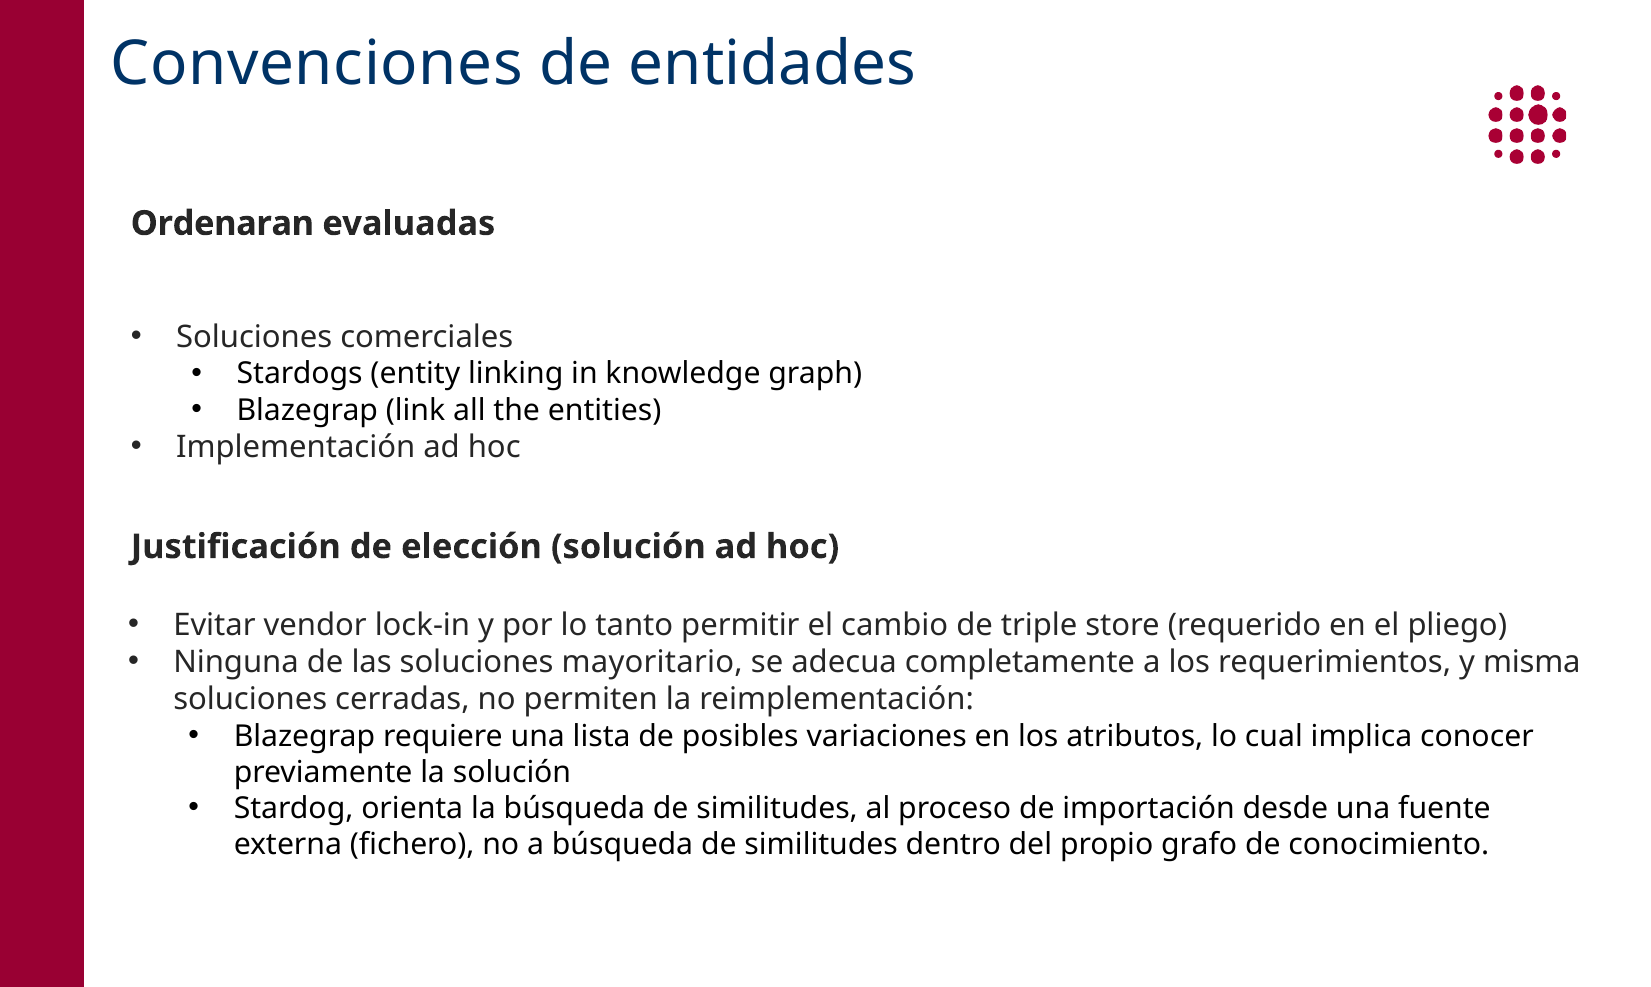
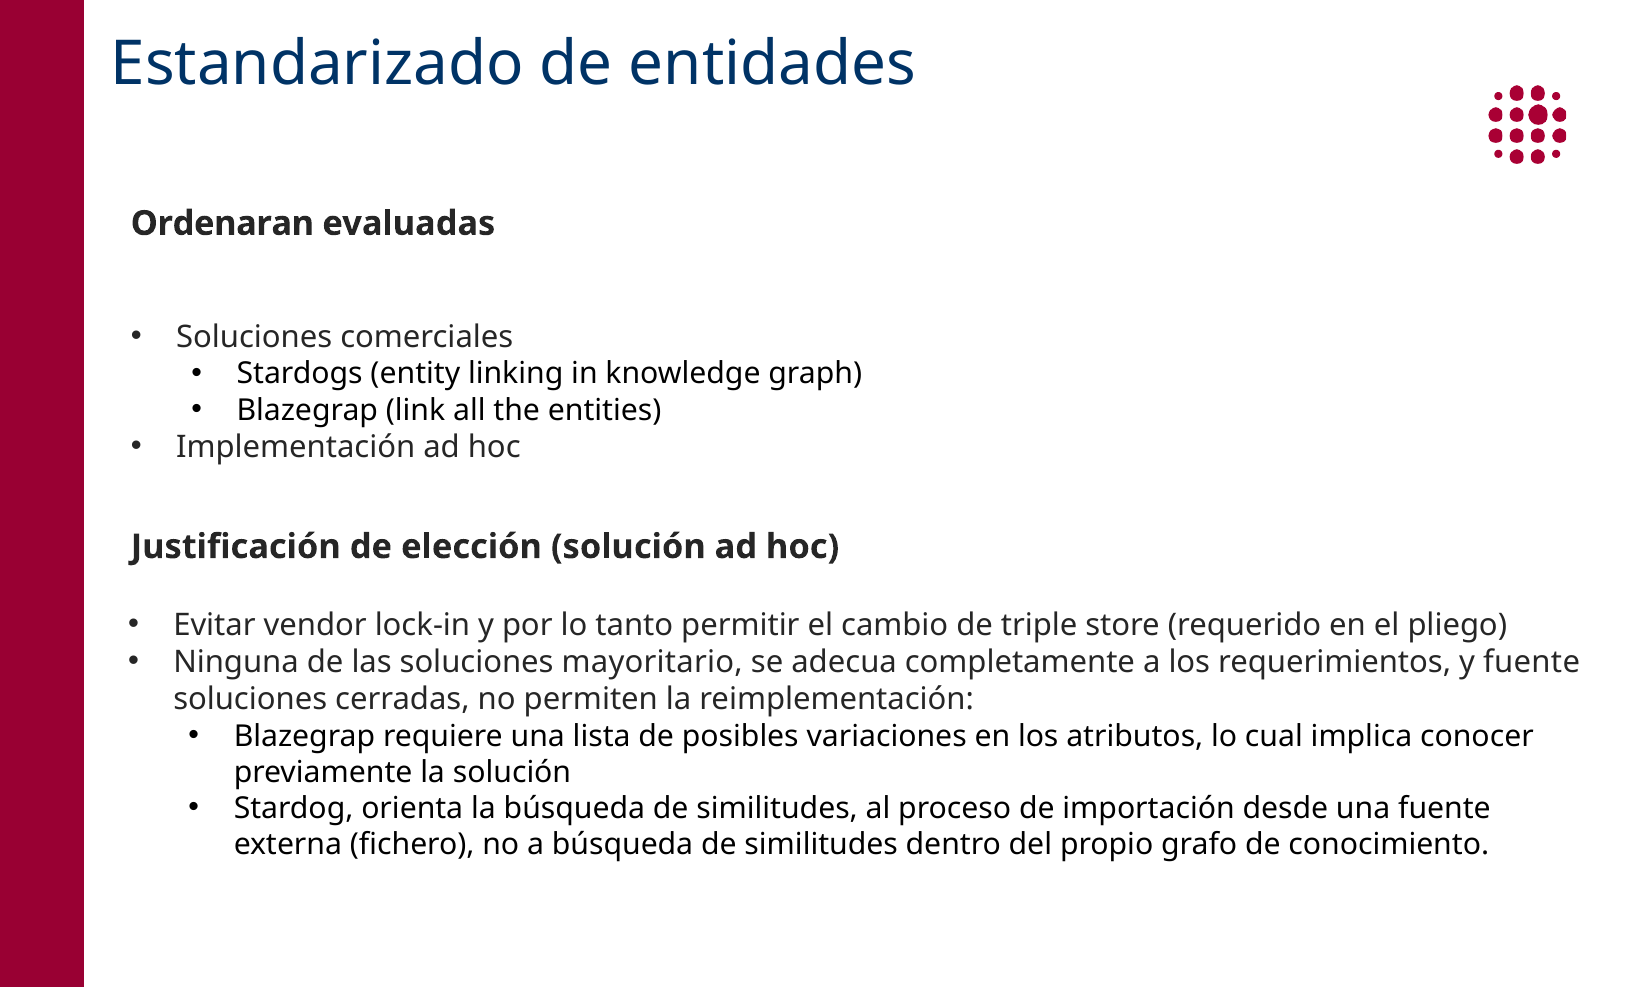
Convenciones: Convenciones -> Estandarizado
y misma: misma -> fuente
